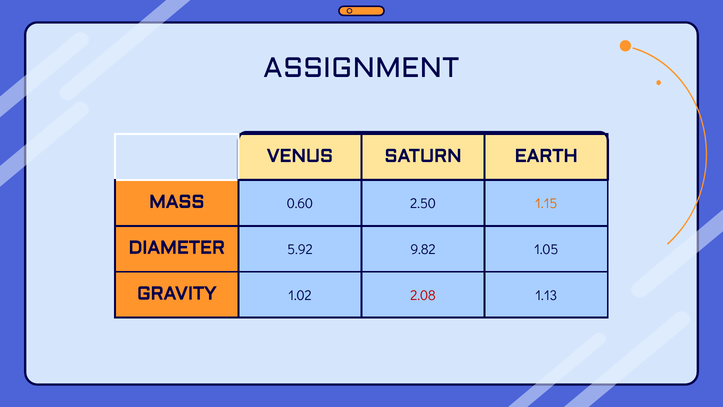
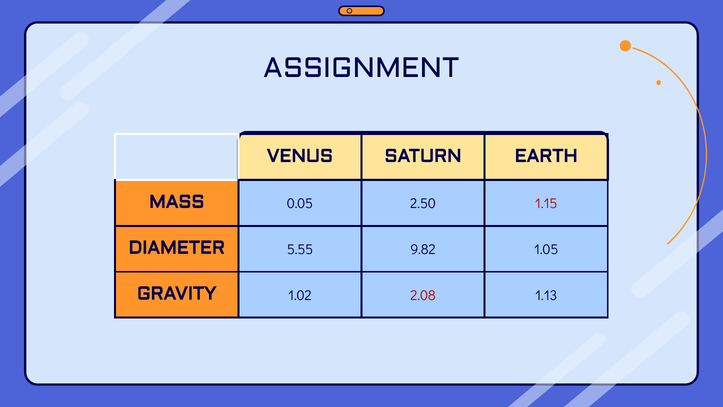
0.60: 0.60 -> 0.05
1.15 colour: orange -> red
5.92: 5.92 -> 5.55
